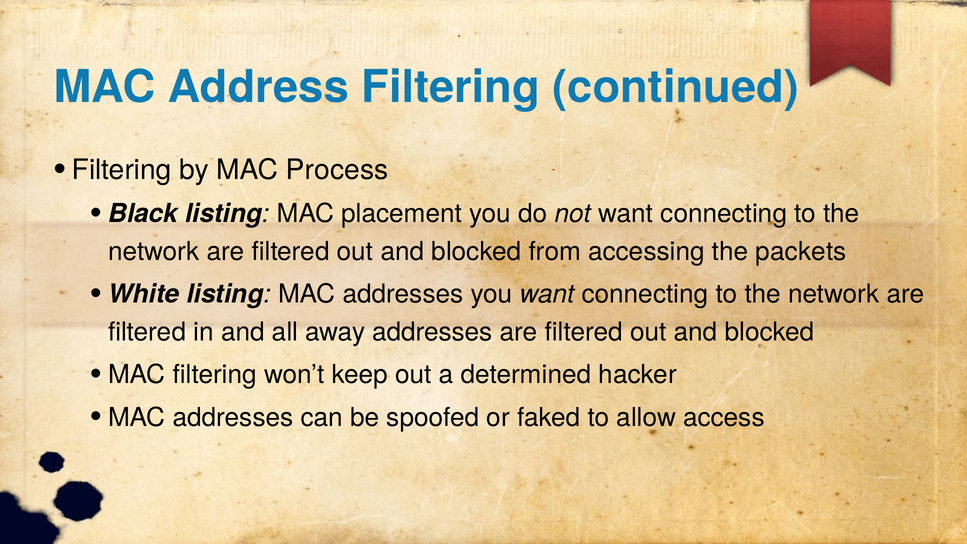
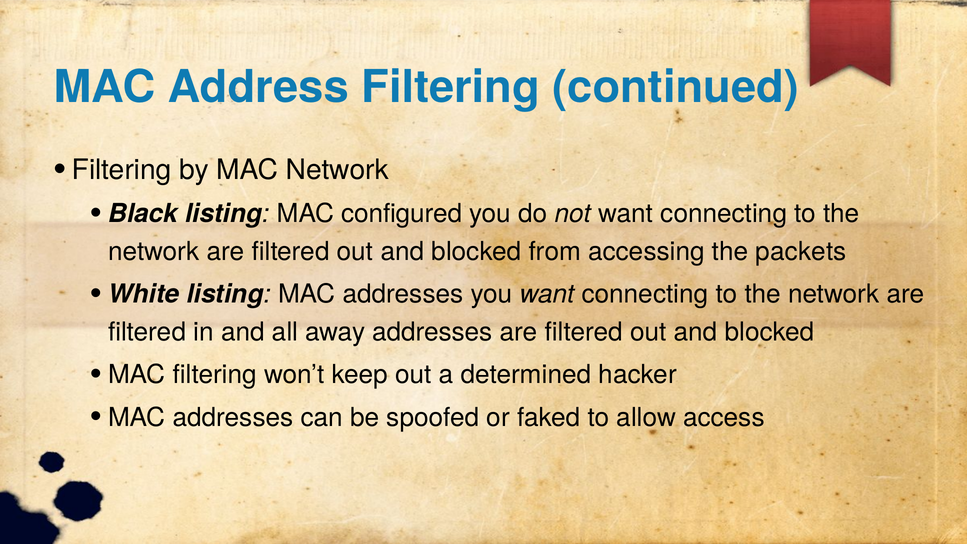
MAC Process: Process -> Network
placement: placement -> configured
